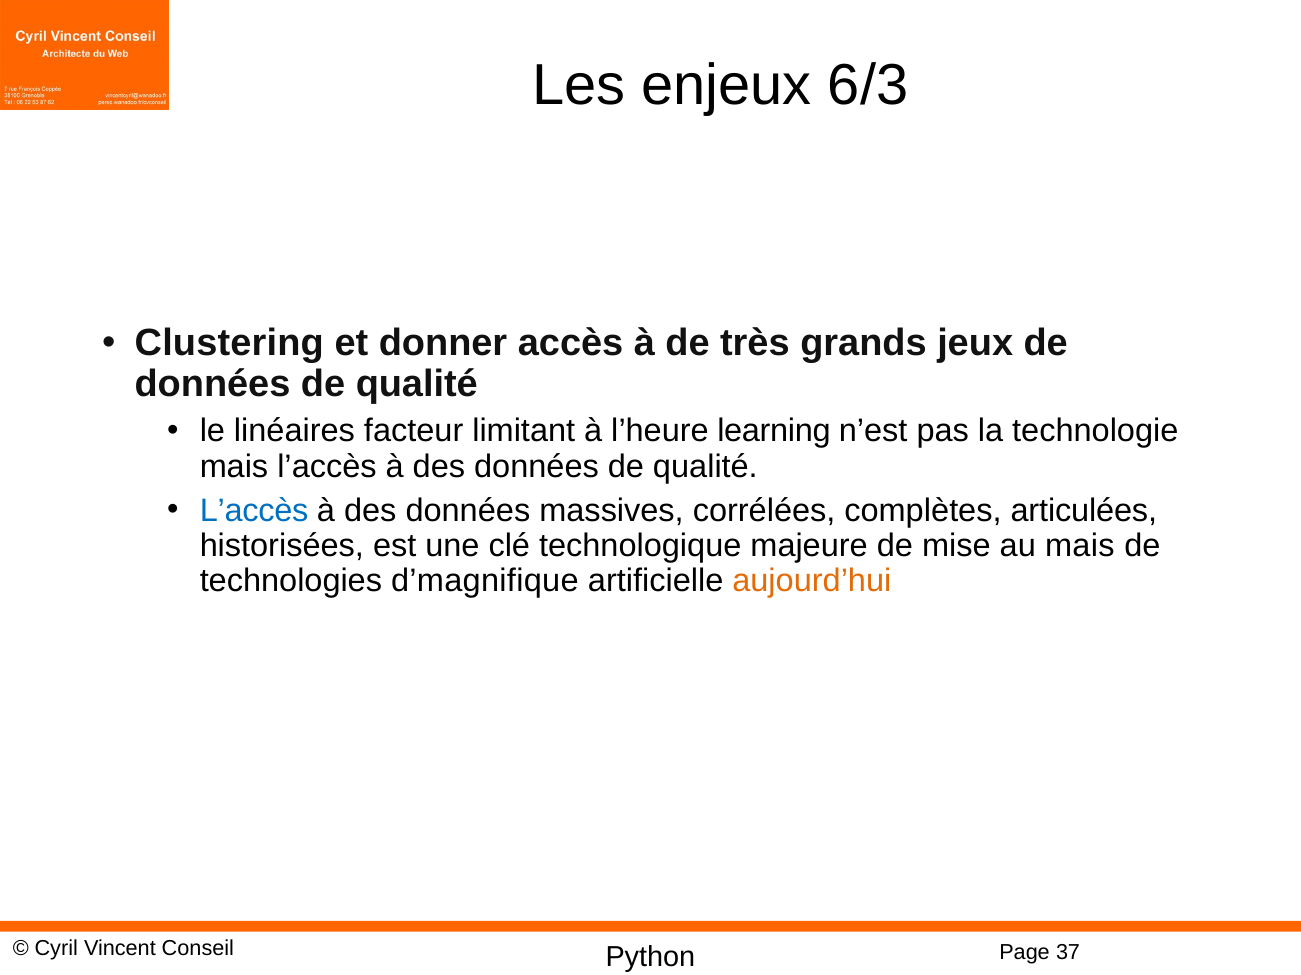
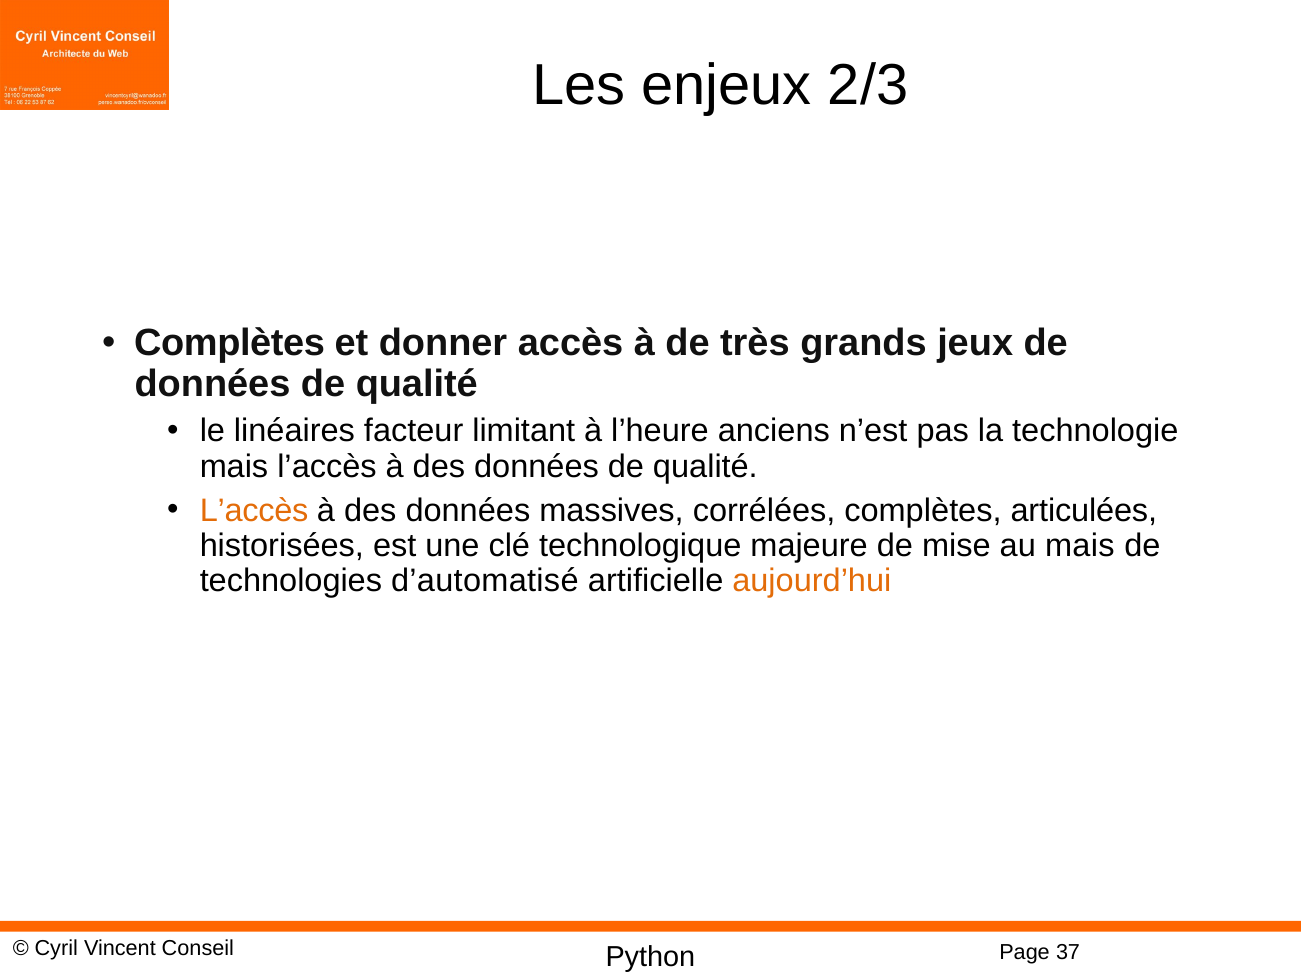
6/3: 6/3 -> 2/3
Clustering at (229, 343): Clustering -> Complètes
learning: learning -> anciens
L’accès at (254, 511) colour: blue -> orange
d’magnifique: d’magnifique -> d’automatisé
